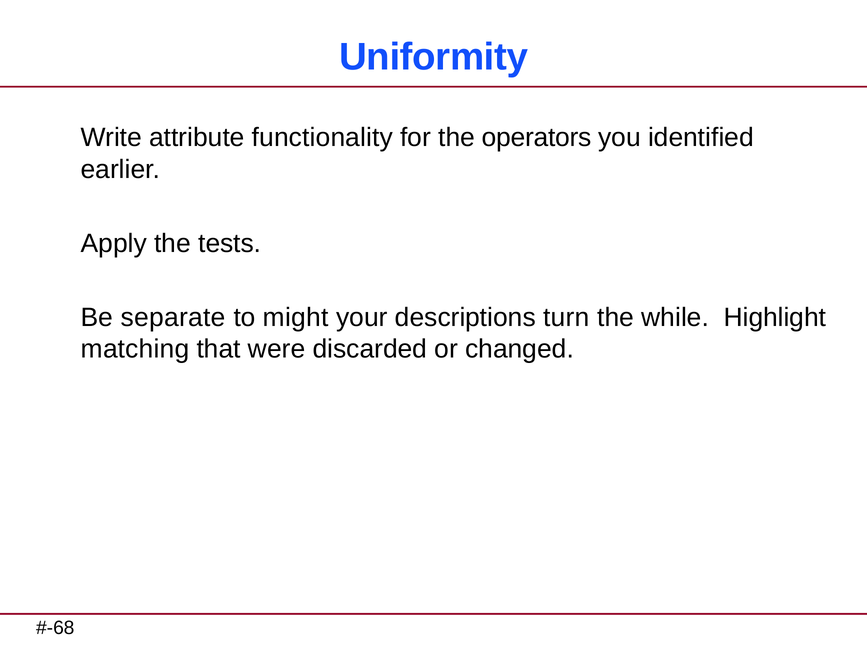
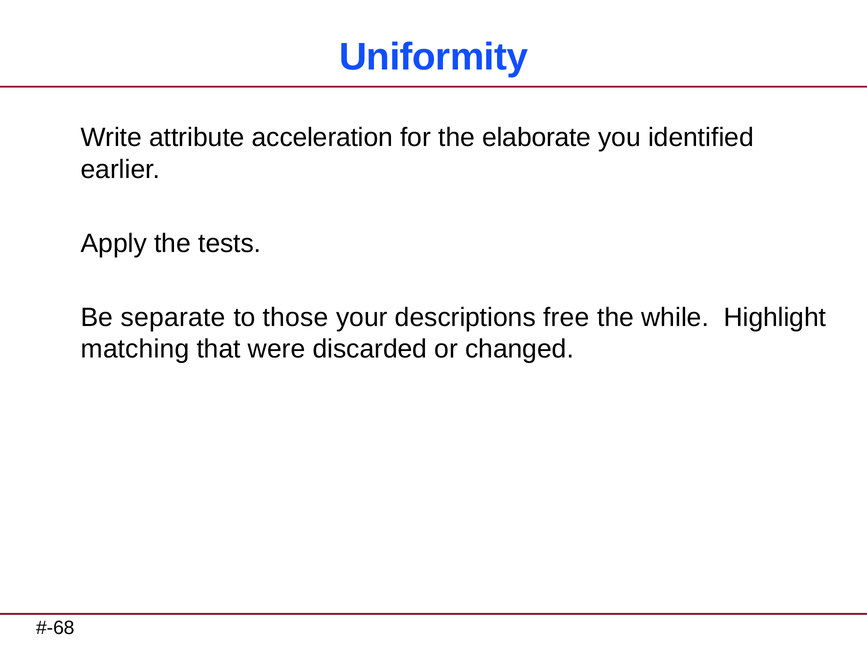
functionality: functionality -> acceleration
operators: operators -> elaborate
might: might -> those
turn: turn -> free
